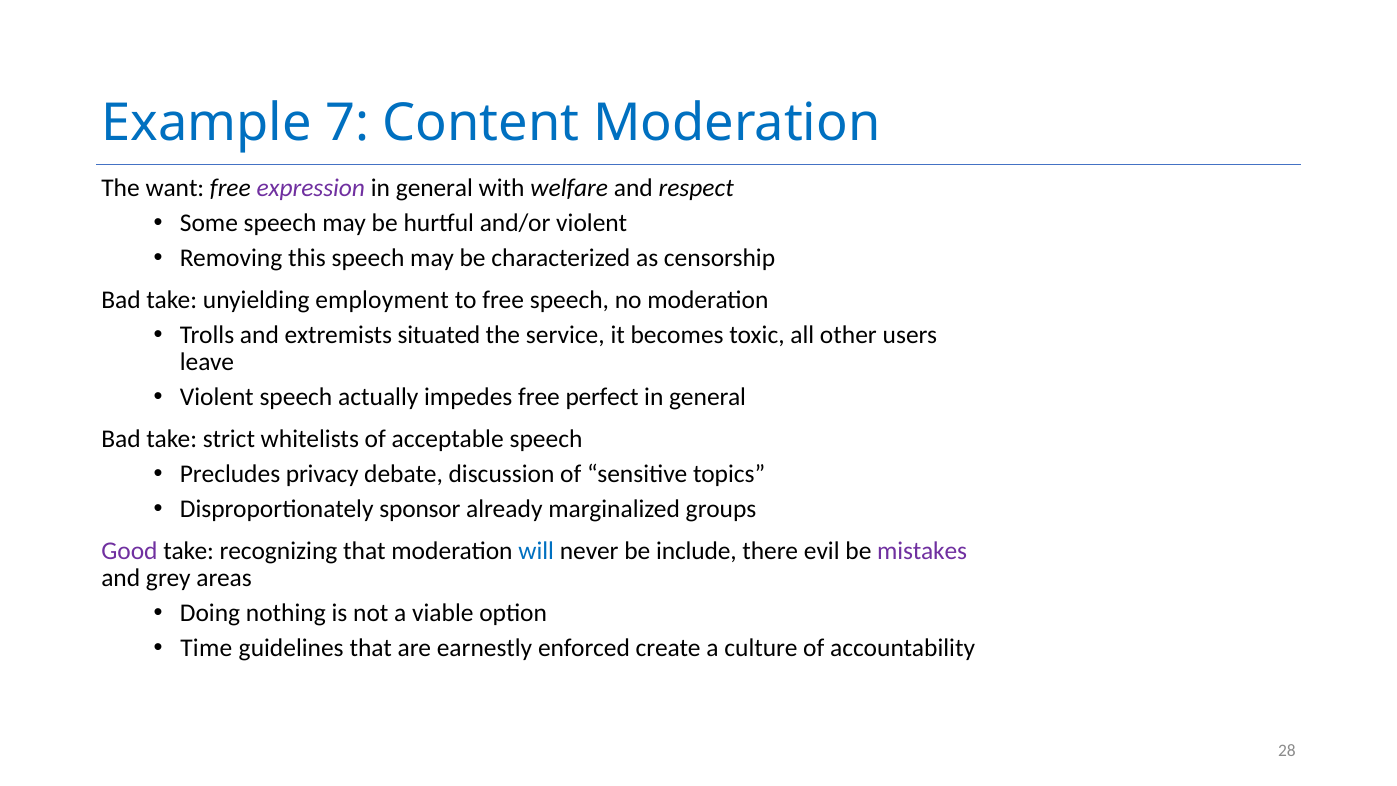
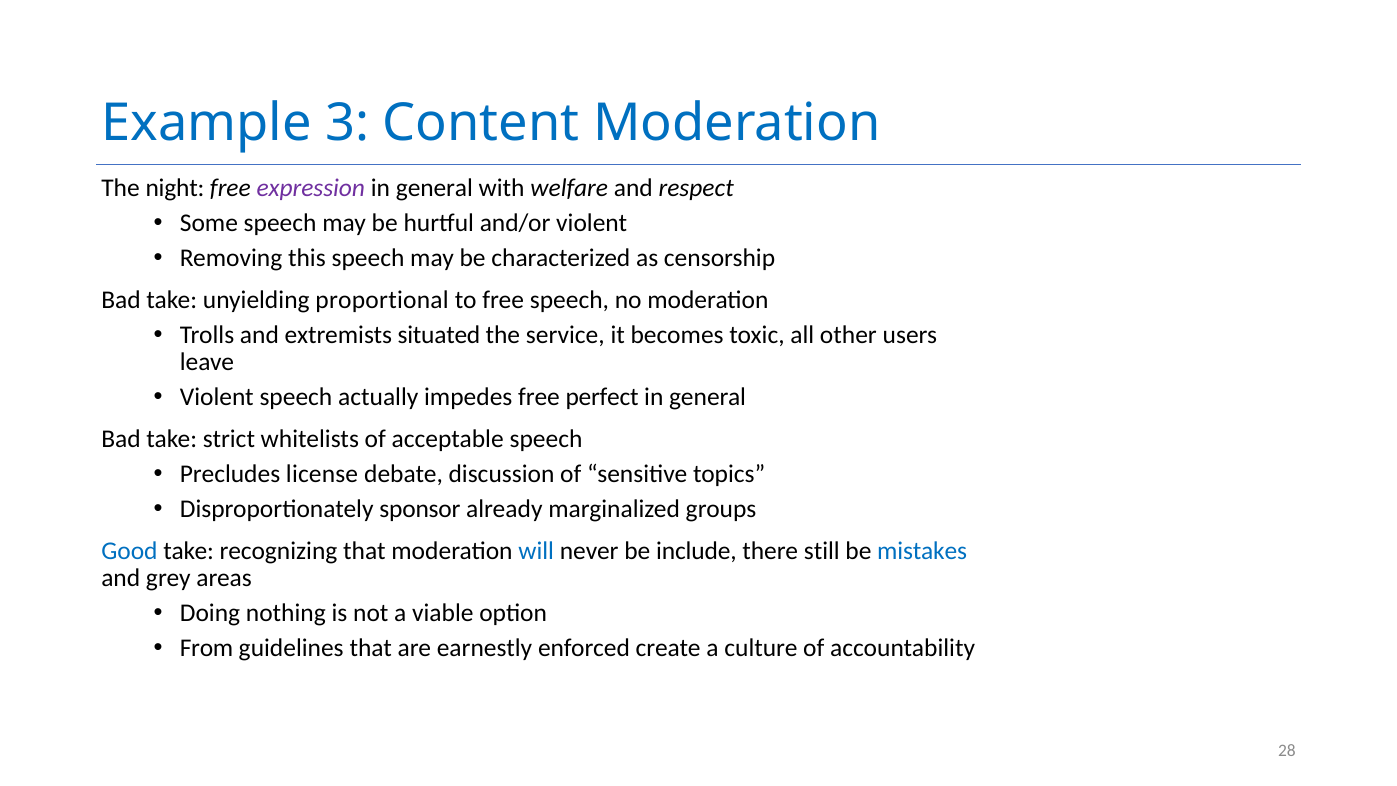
7: 7 -> 3
want: want -> night
employment: employment -> proportional
privacy: privacy -> license
Good colour: purple -> blue
evil: evil -> still
mistakes colour: purple -> blue
Time: Time -> From
